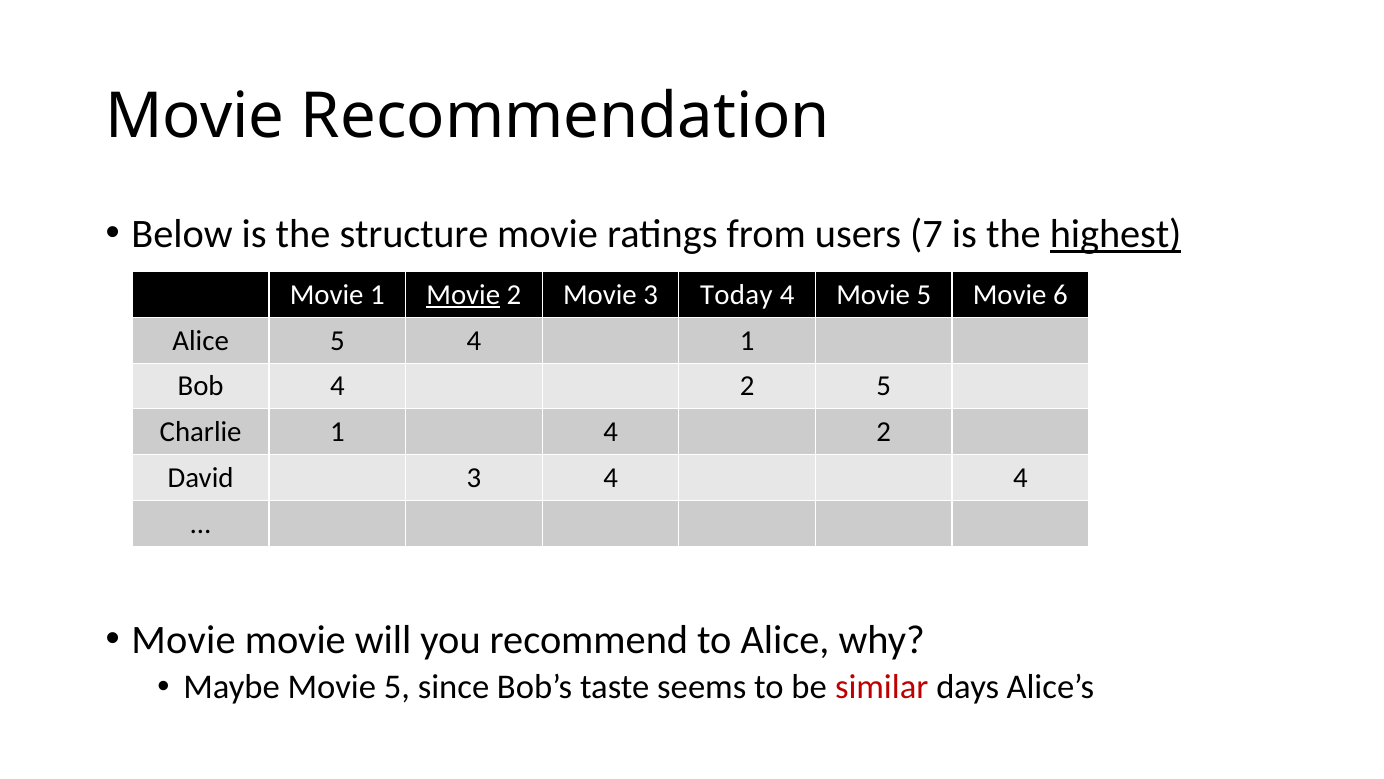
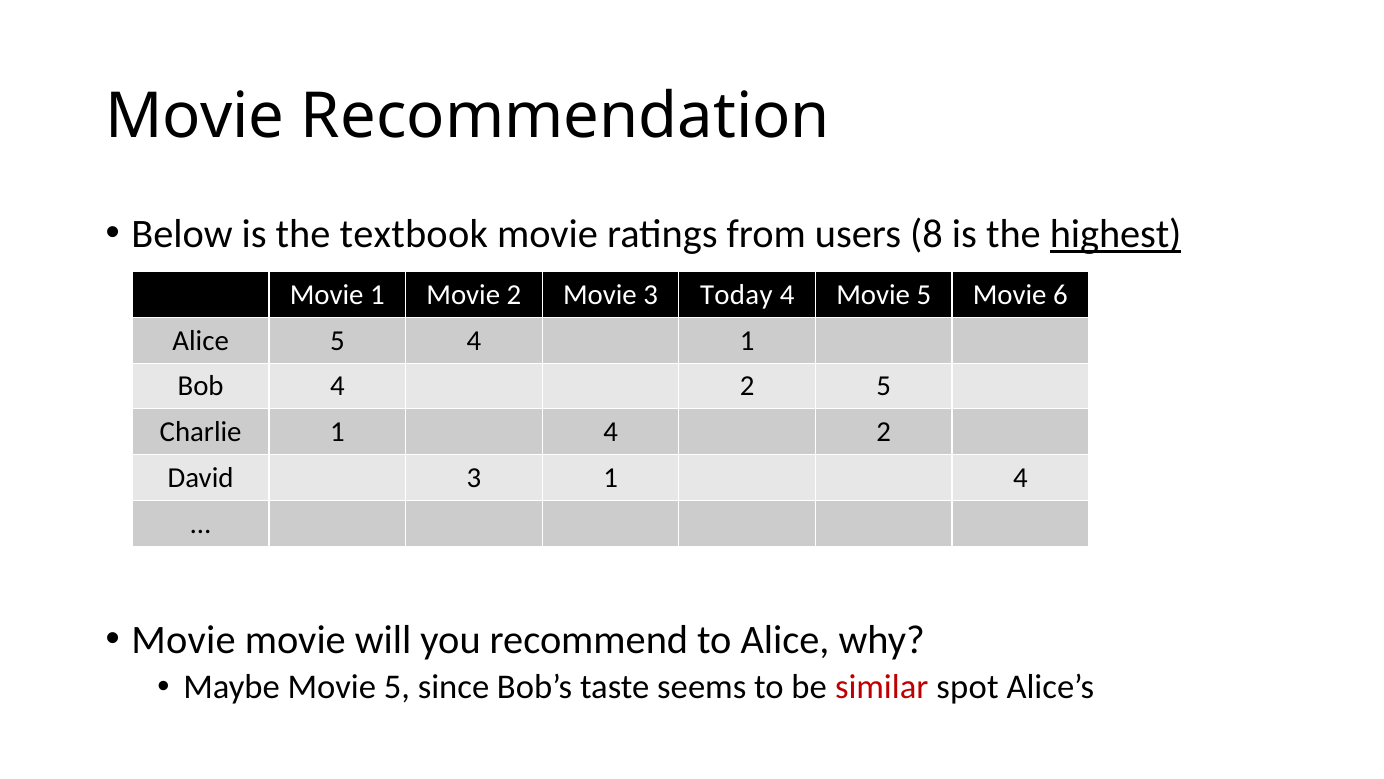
structure: structure -> textbook
7: 7 -> 8
Movie at (463, 295) underline: present -> none
3 4: 4 -> 1
days: days -> spot
